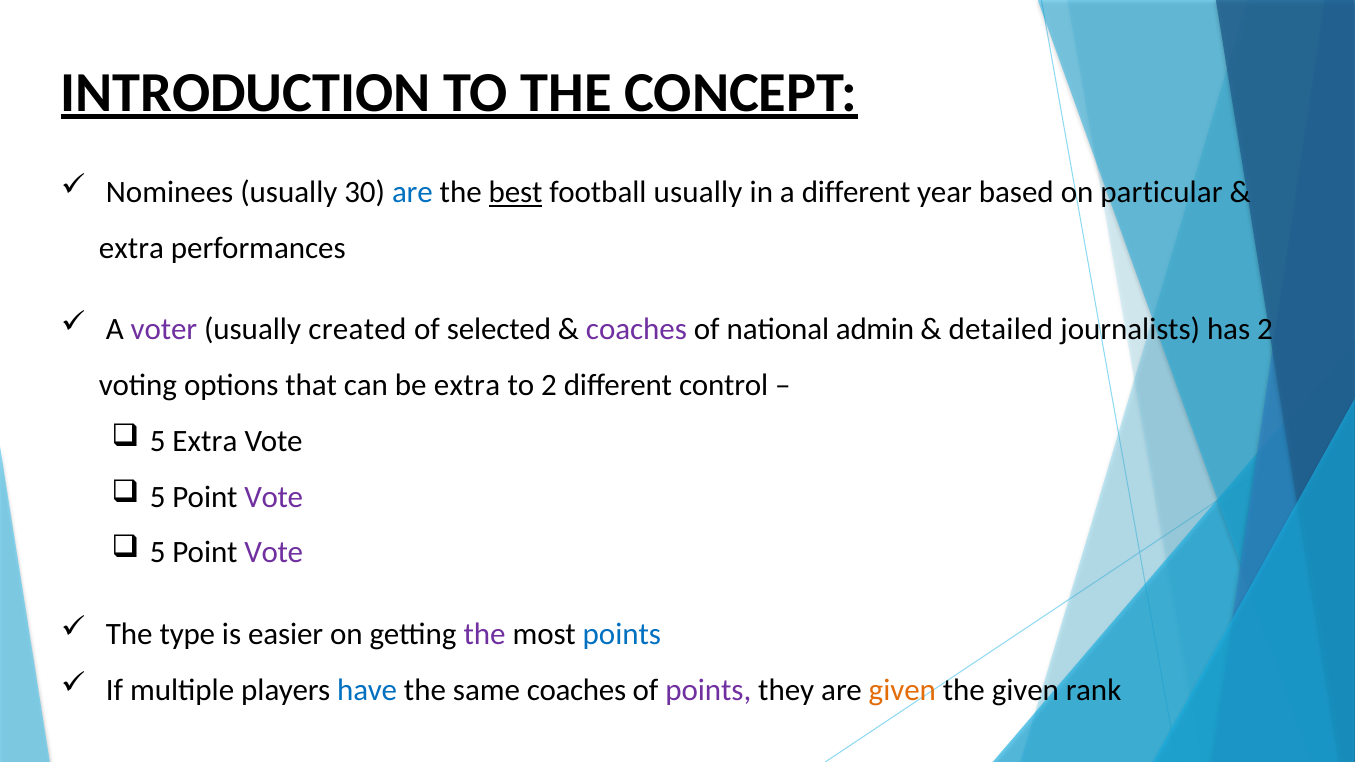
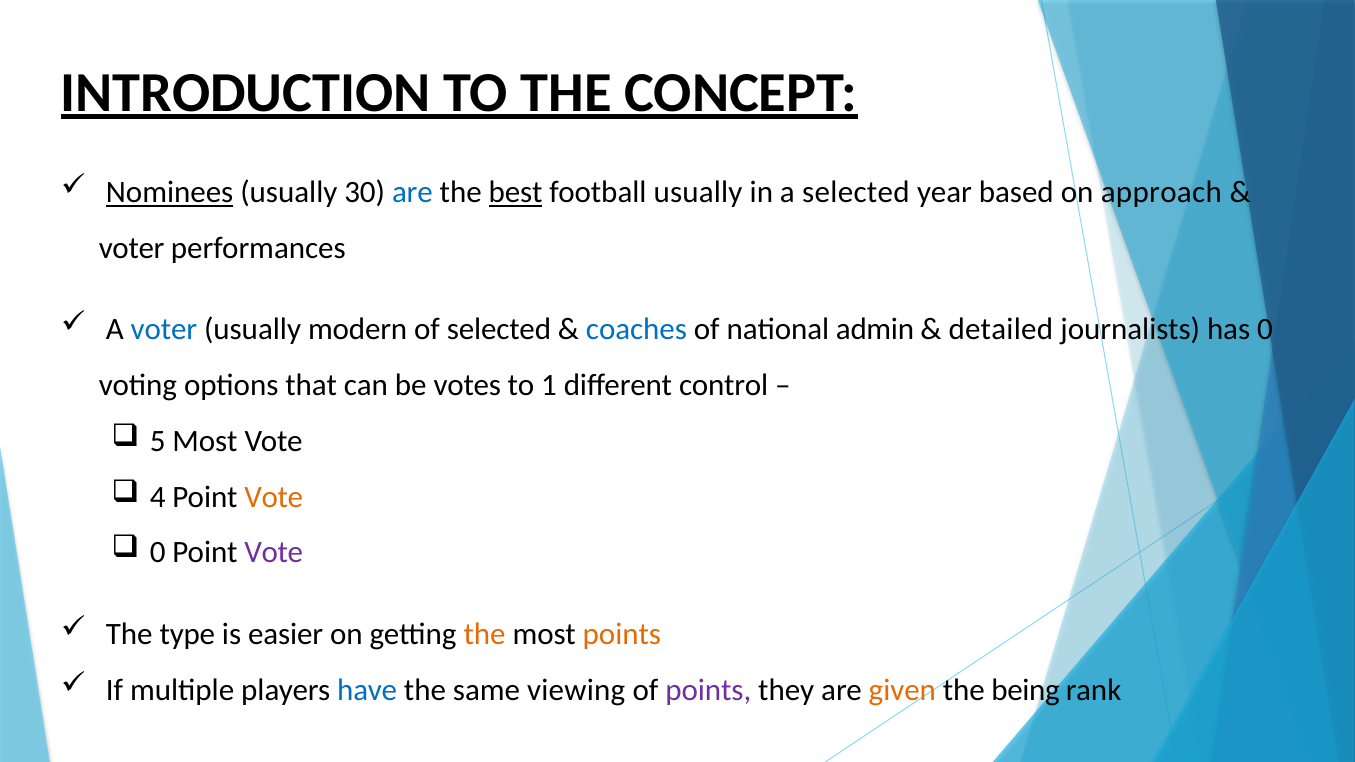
Nominees underline: none -> present
a different: different -> selected
particular: particular -> approach
extra at (131, 248): extra -> voter
voter at (164, 329) colour: purple -> blue
created: created -> modern
coaches at (636, 329) colour: purple -> blue
has 2: 2 -> 0
be extra: extra -> votes
to 2: 2 -> 1
5 Extra: Extra -> Most
5 at (158, 497): 5 -> 4
Vote at (274, 497) colour: purple -> orange
5 at (158, 553): 5 -> 0
the at (485, 634) colour: purple -> orange
points at (622, 634) colour: blue -> orange
same coaches: coaches -> viewing
the given: given -> being
